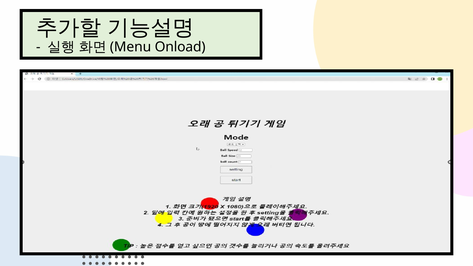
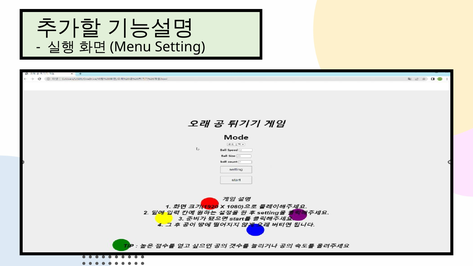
Onload: Onload -> Setting
